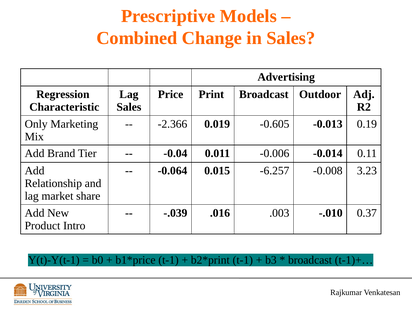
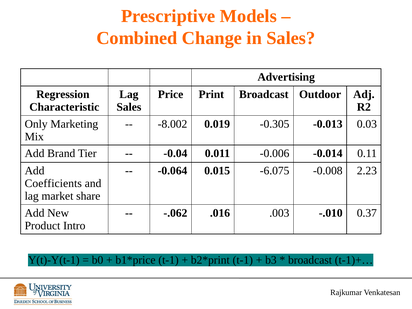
-2.366: -2.366 -> -8.002
-0.605: -0.605 -> -0.305
0.19: 0.19 -> 0.03
-6.257: -6.257 -> -6.075
3.23: 3.23 -> 2.23
Relationship: Relationship -> Coefficients
-.039: -.039 -> -.062
